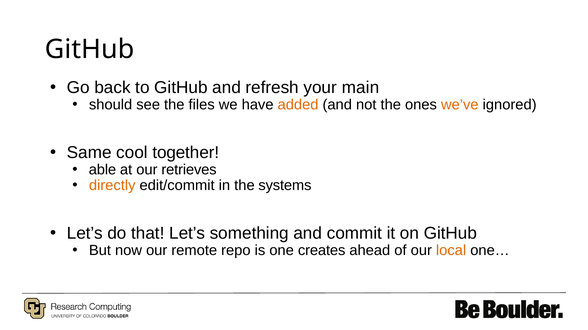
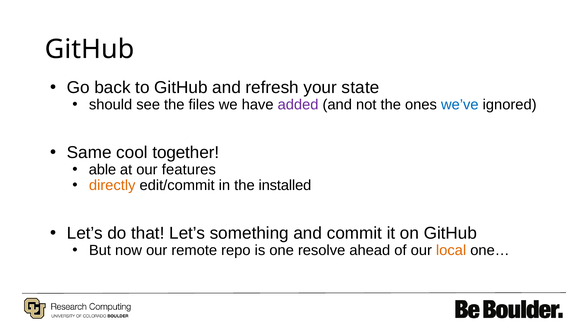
main: main -> state
added colour: orange -> purple
we’ve colour: orange -> blue
retrieves: retrieves -> features
systems: systems -> installed
creates: creates -> resolve
